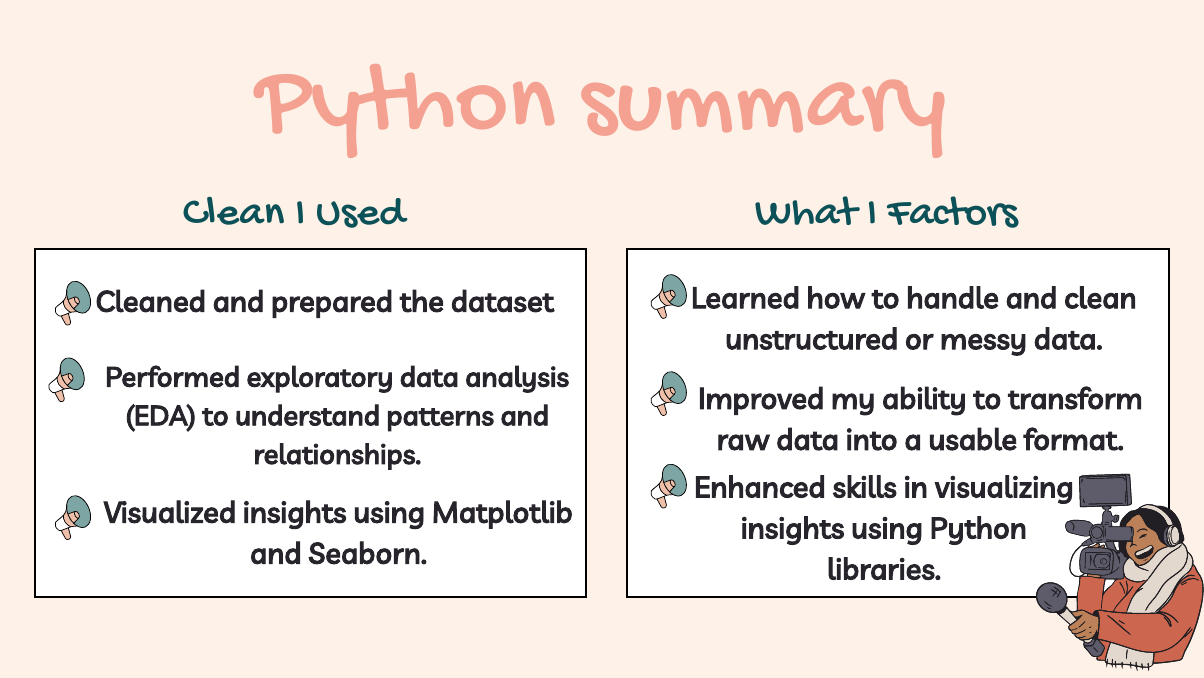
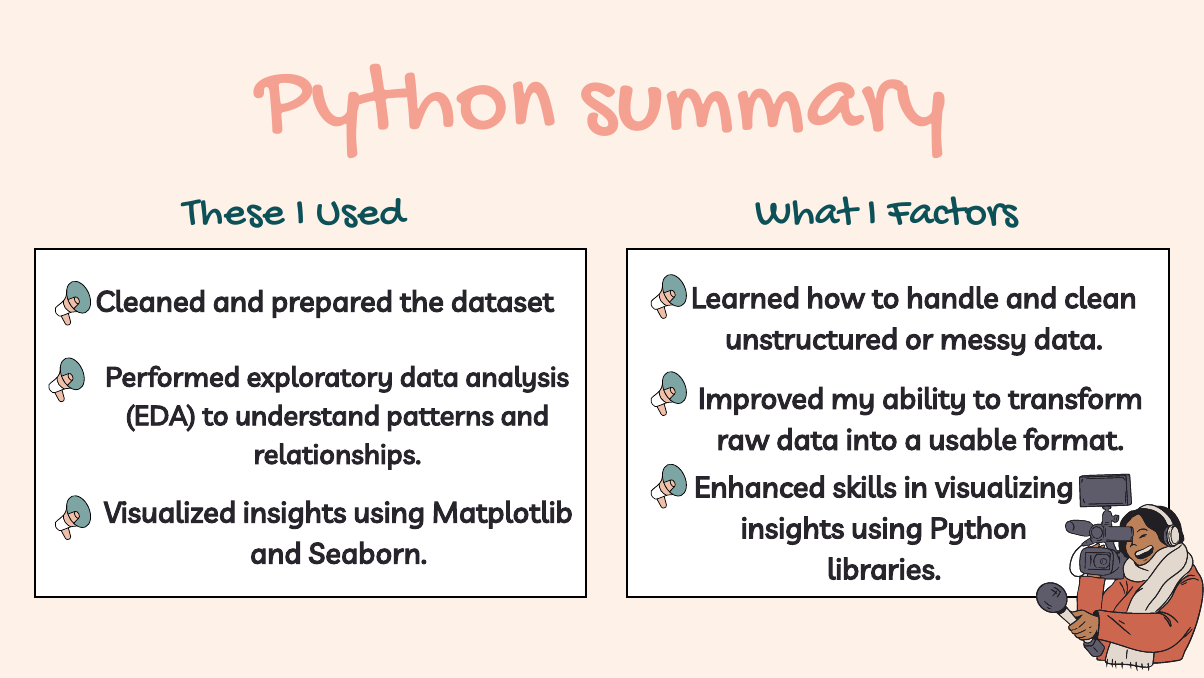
Clean at (234, 209): Clean -> These
